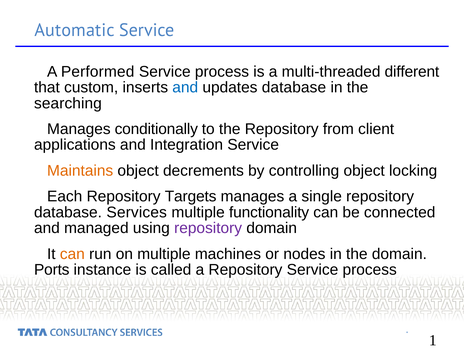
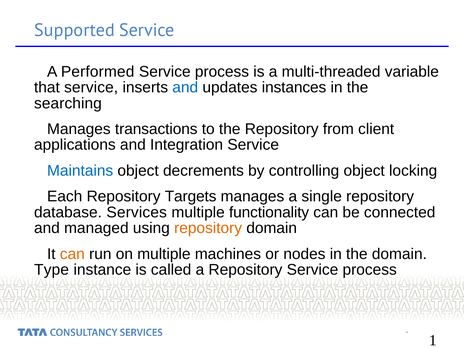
Automatic: Automatic -> Supported
different: different -> variable
that custom: custom -> service
updates database: database -> instances
conditionally: conditionally -> transactions
Maintains colour: orange -> blue
repository at (208, 228) colour: purple -> orange
Ports: Ports -> Type
